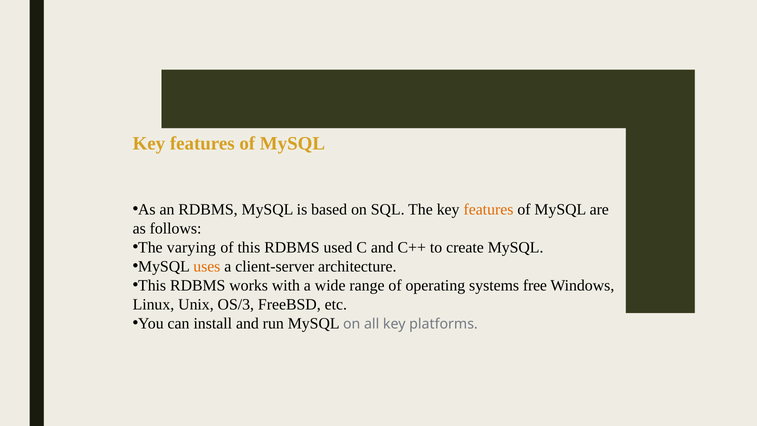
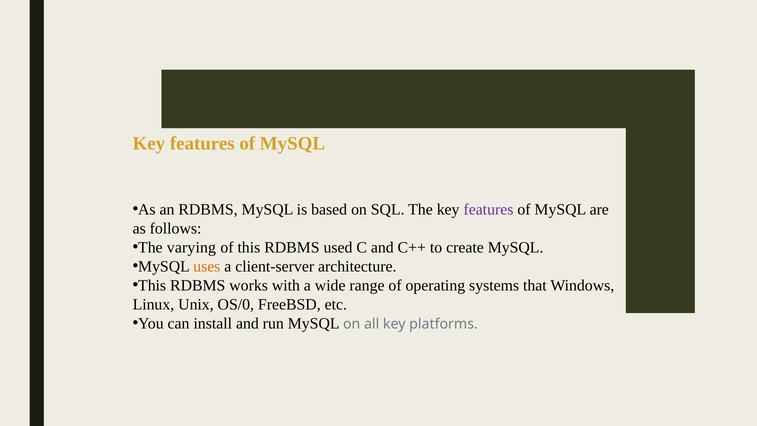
features at (488, 210) colour: orange -> purple
free: free -> that
OS/3: OS/3 -> OS/0
